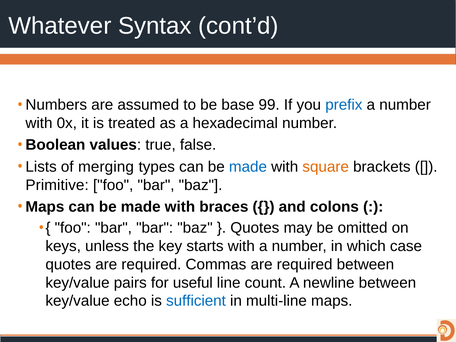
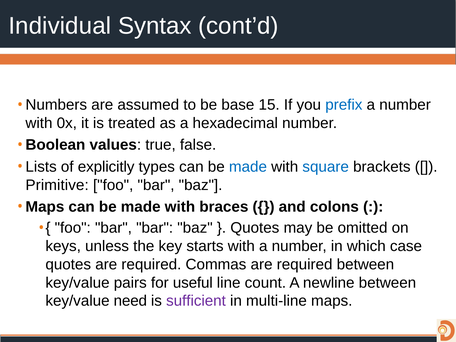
Whatever: Whatever -> Individual
99: 99 -> 15
merging: merging -> explicitly
square colour: orange -> blue
echo: echo -> need
sufficient colour: blue -> purple
